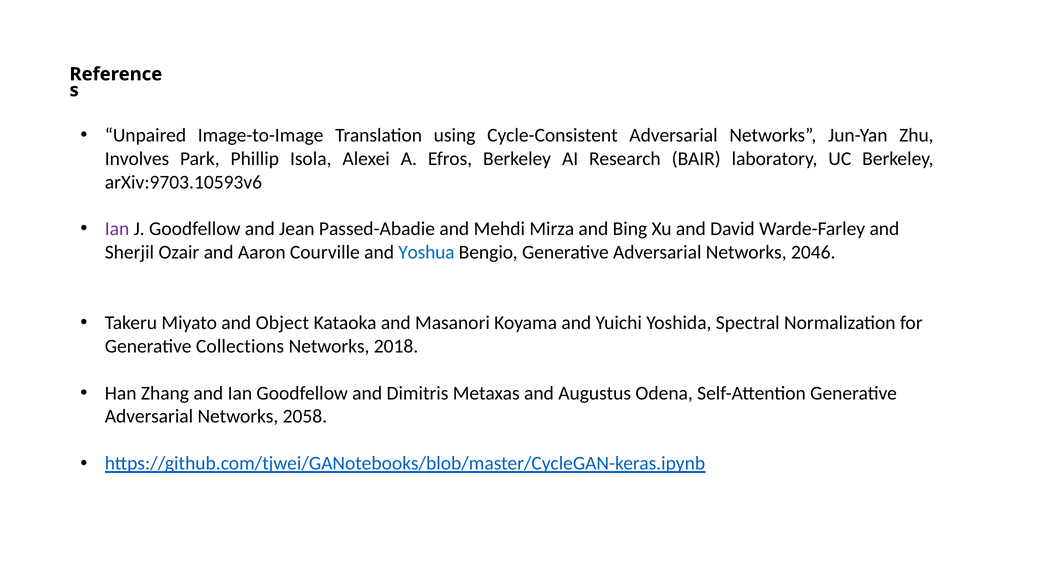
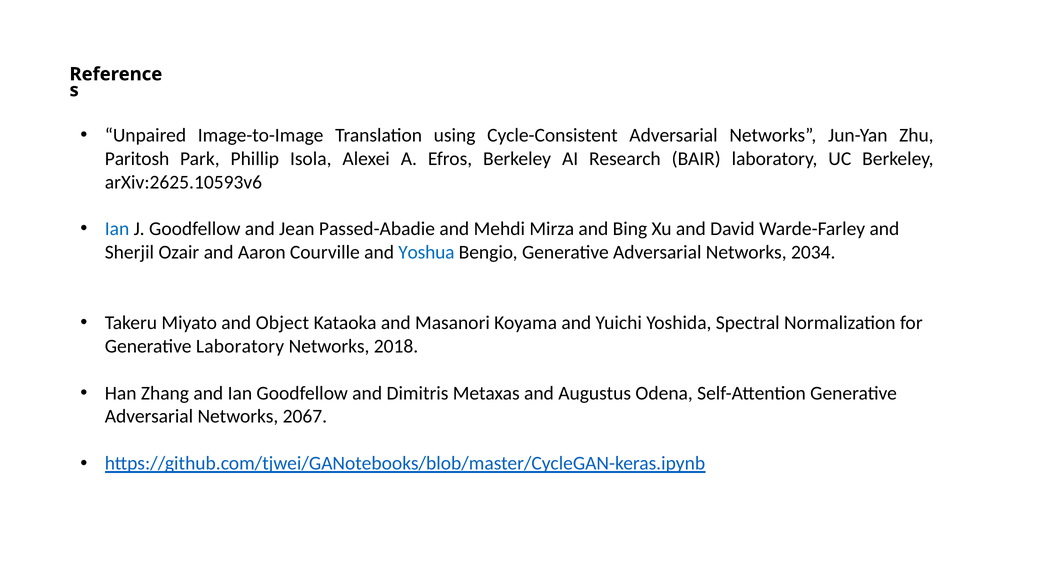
Involves: Involves -> Paritosh
arXiv:9703.10593v6: arXiv:9703.10593v6 -> arXiv:2625.10593v6
Ian at (117, 229) colour: purple -> blue
2046: 2046 -> 2034
Generative Collections: Collections -> Laboratory
2058: 2058 -> 2067
